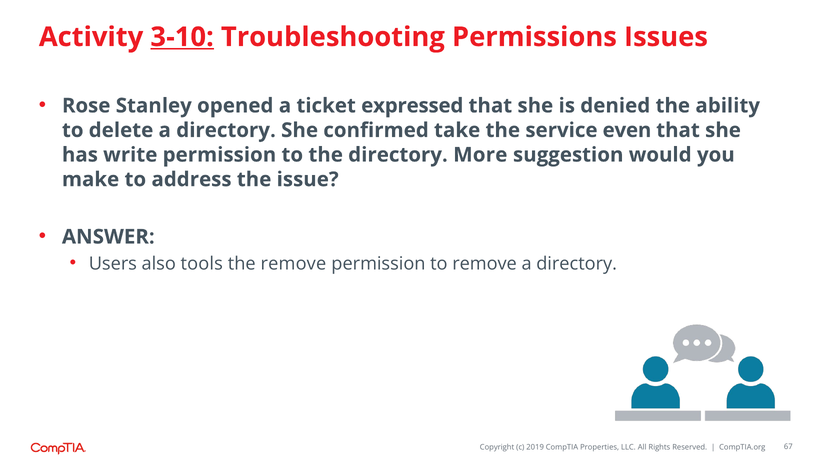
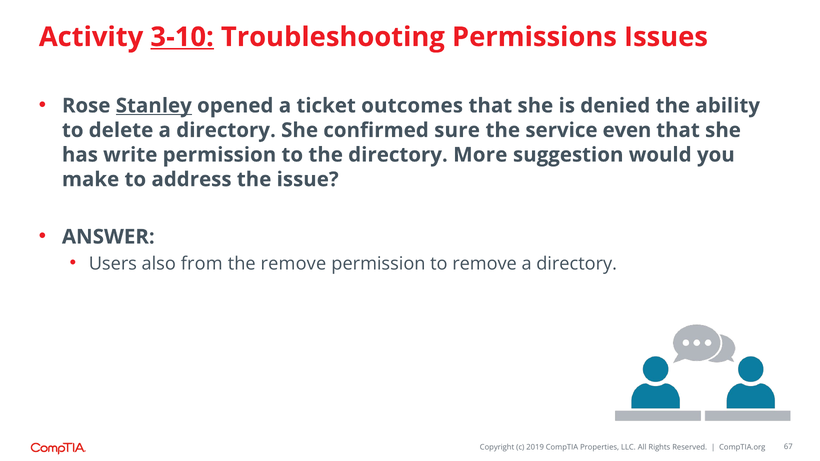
Stanley underline: none -> present
expressed: expressed -> outcomes
take: take -> sure
tools: tools -> from
